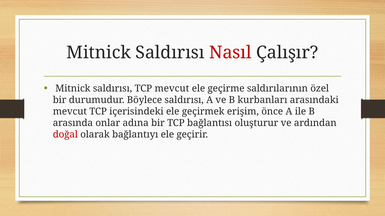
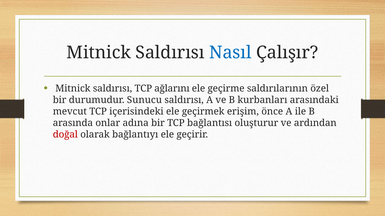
Nasıl colour: red -> blue
TCP mevcut: mevcut -> ağlarını
Böylece: Böylece -> Sunucu
